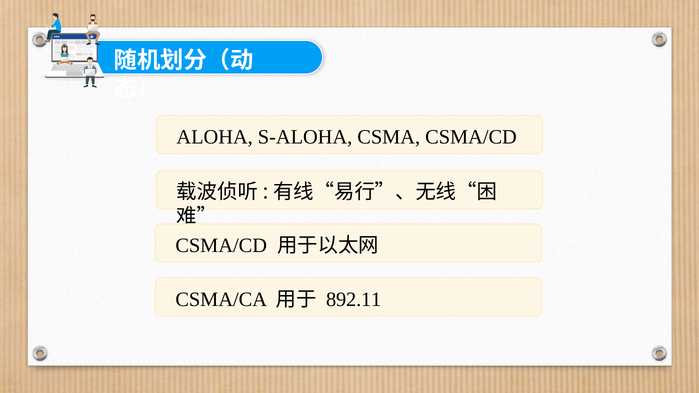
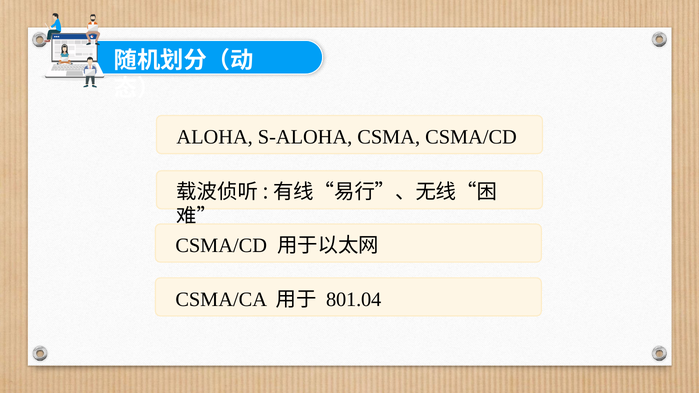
892.11: 892.11 -> 801.04
